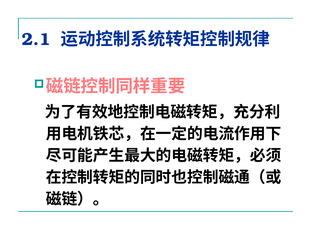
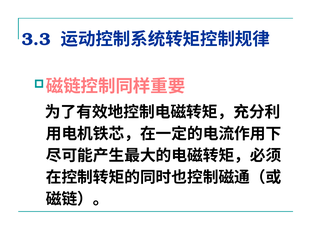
2.1: 2.1 -> 3.3
